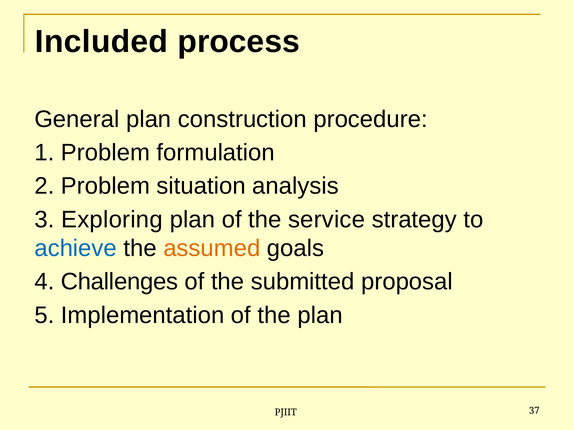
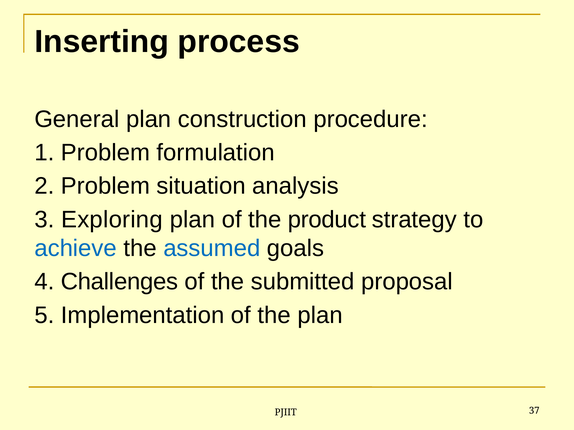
Included: Included -> Inserting
service: service -> product
assumed colour: orange -> blue
